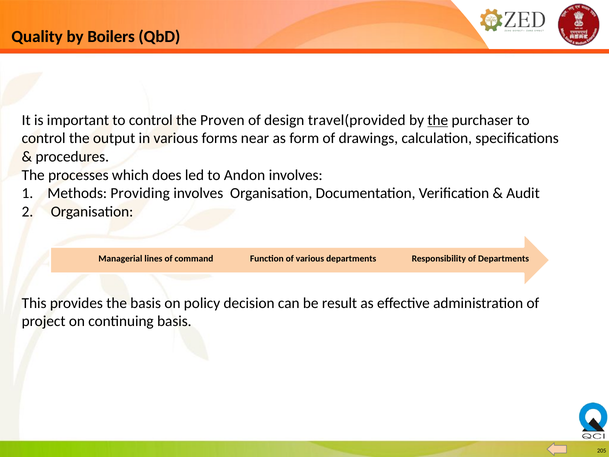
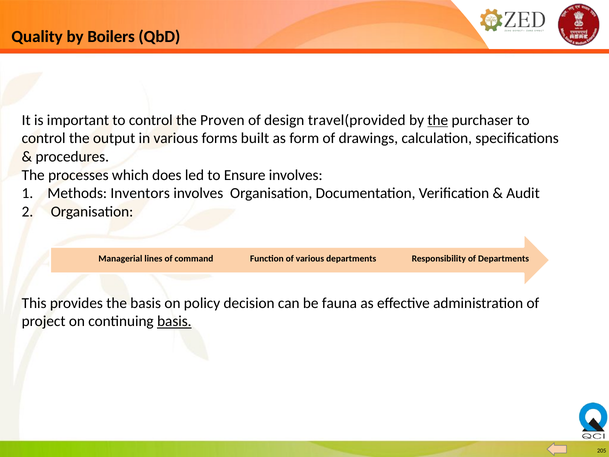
near: near -> built
Andon: Andon -> Ensure
Providing: Providing -> Inventors
result: result -> fauna
basis at (174, 321) underline: none -> present
